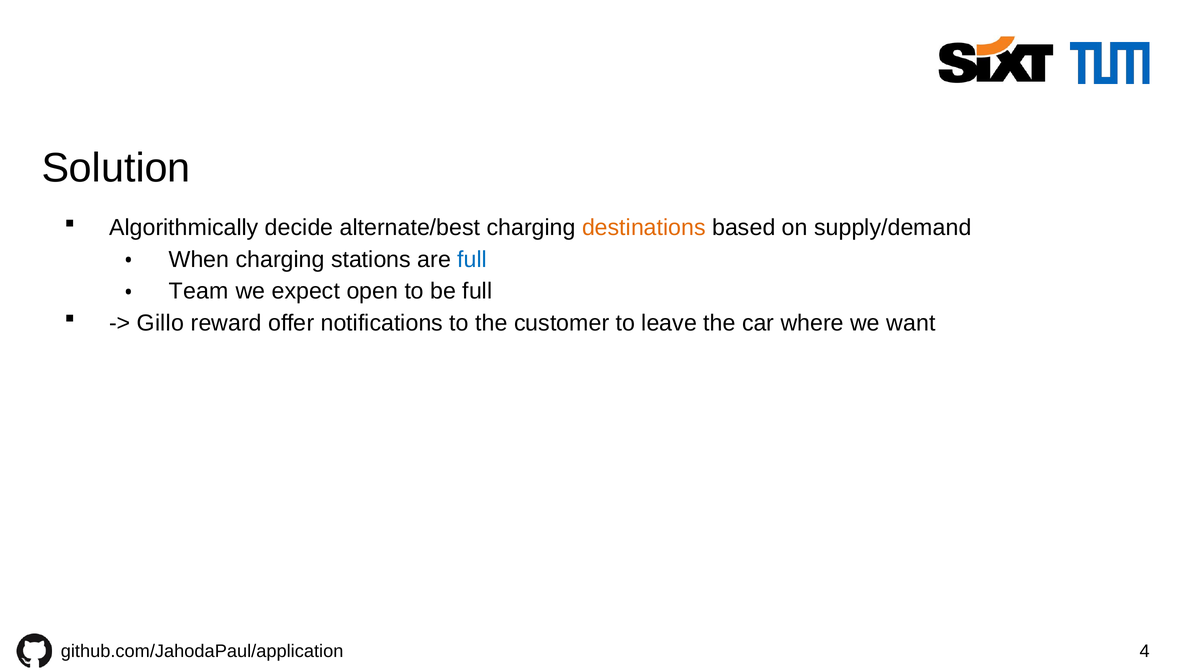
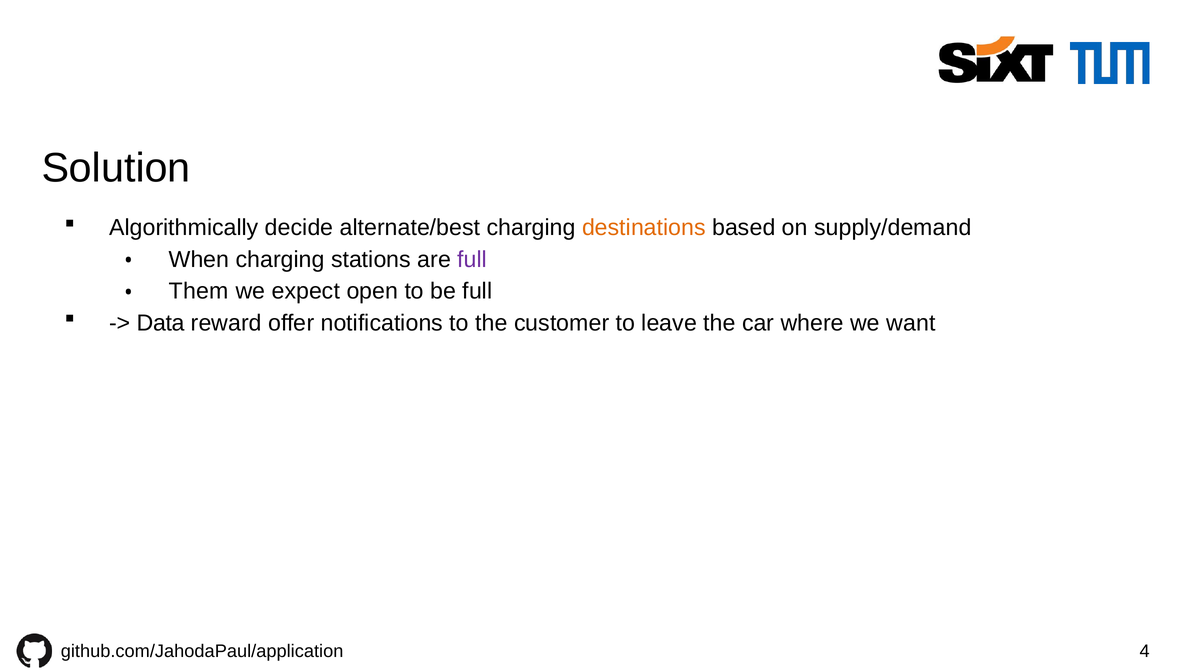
full at (472, 260) colour: blue -> purple
Team: Team -> Them
Gillo: Gillo -> Data
